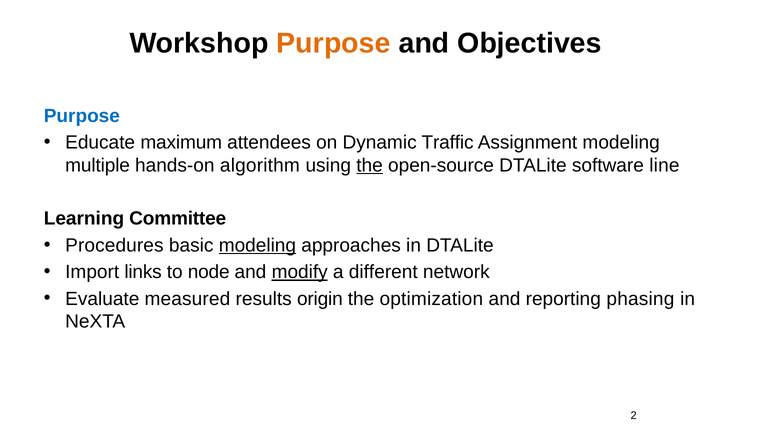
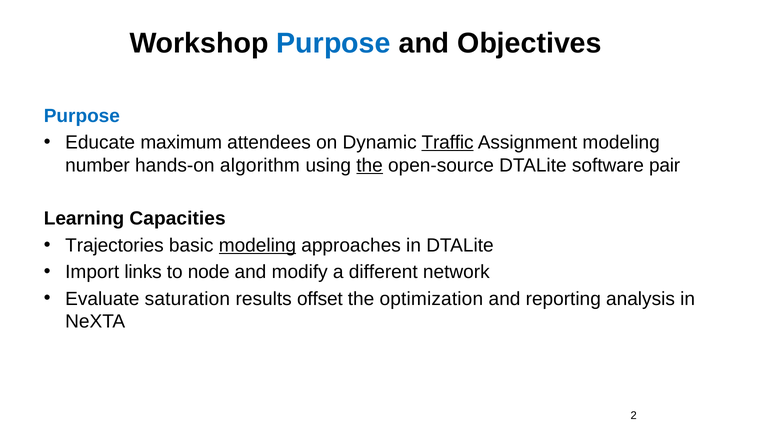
Purpose at (334, 43) colour: orange -> blue
Traffic underline: none -> present
multiple: multiple -> number
line: line -> pair
Committee: Committee -> Capacities
Procedures: Procedures -> Trajectories
modify underline: present -> none
measured: measured -> saturation
origin: origin -> offset
phasing: phasing -> analysis
